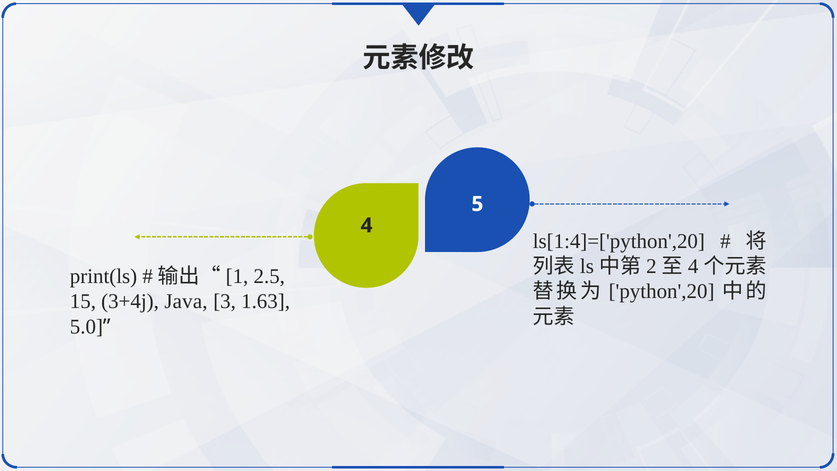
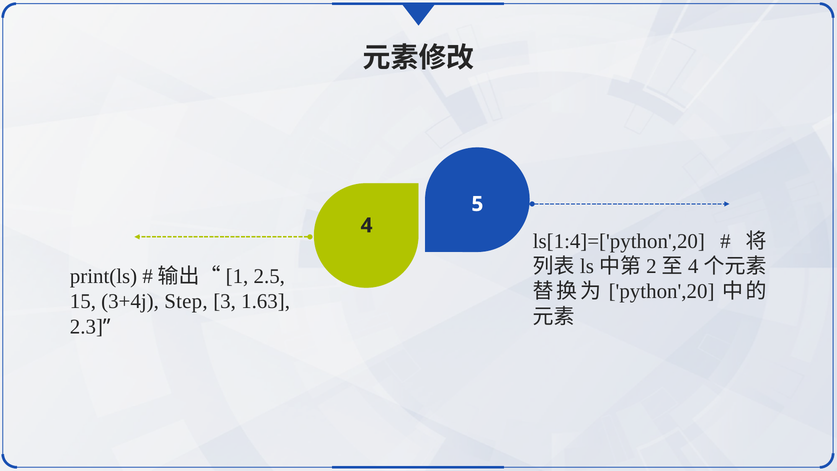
Java: Java -> Step
5.0: 5.0 -> 2.3
